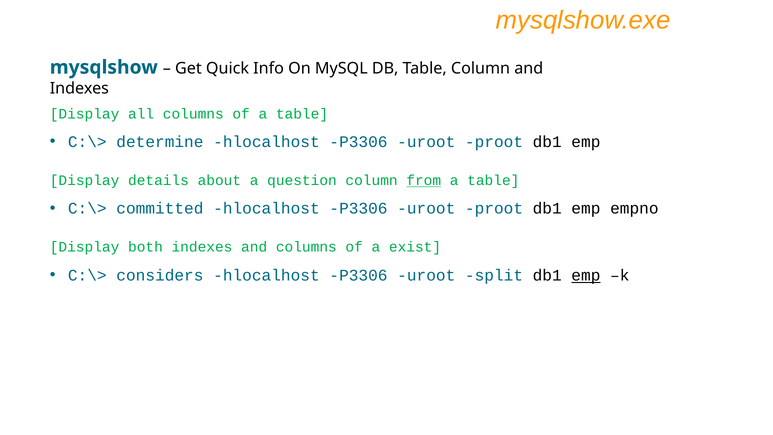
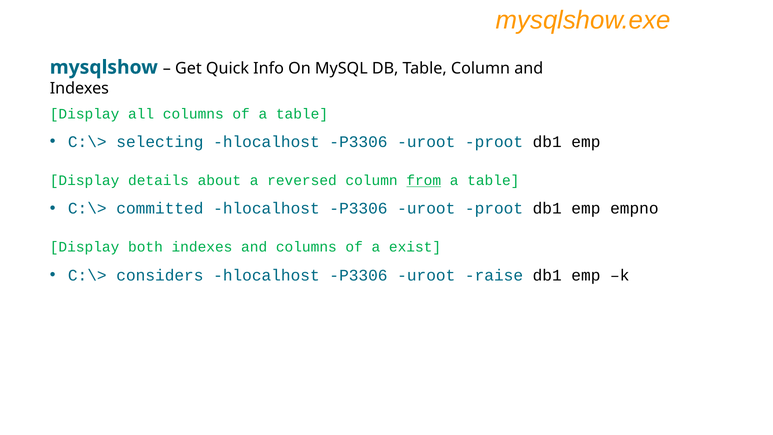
determine: determine -> selecting
question: question -> reversed
split: split -> raise
emp at (586, 275) underline: present -> none
